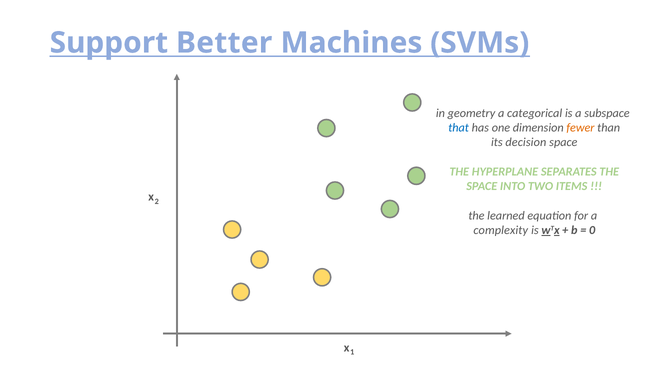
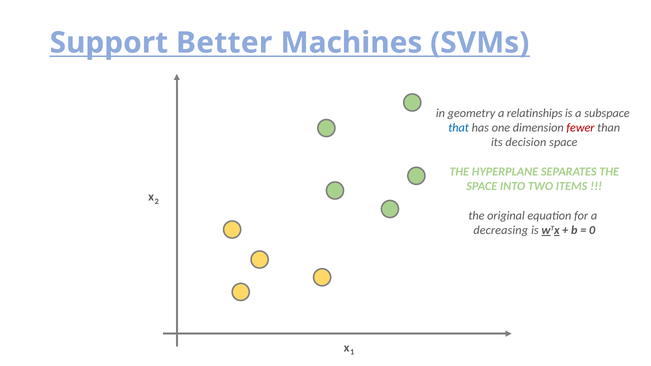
categorical: categorical -> relatinships
fewer colour: orange -> red
learned: learned -> original
complexity: complexity -> decreasing
